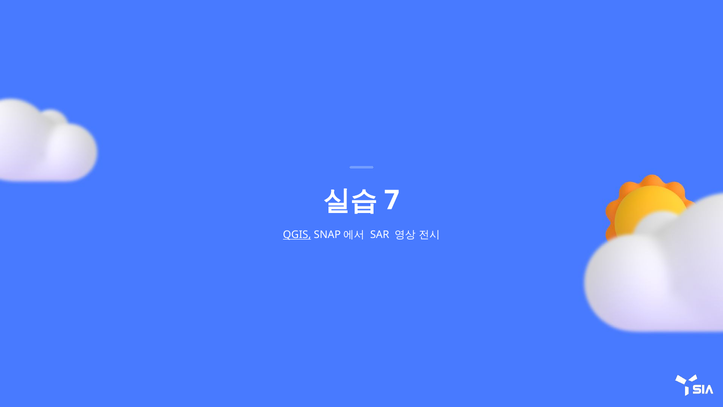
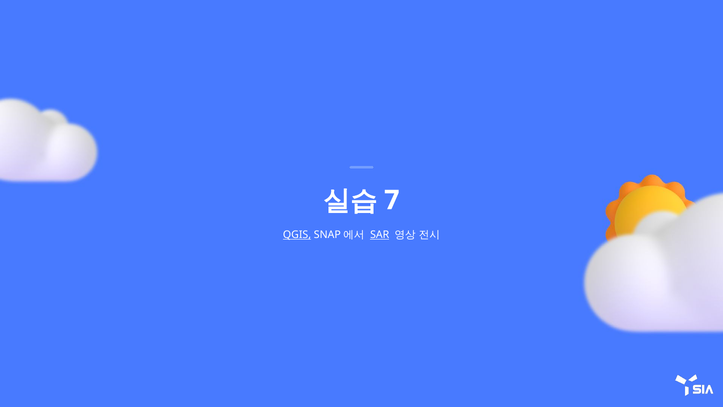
SAR underline: none -> present
